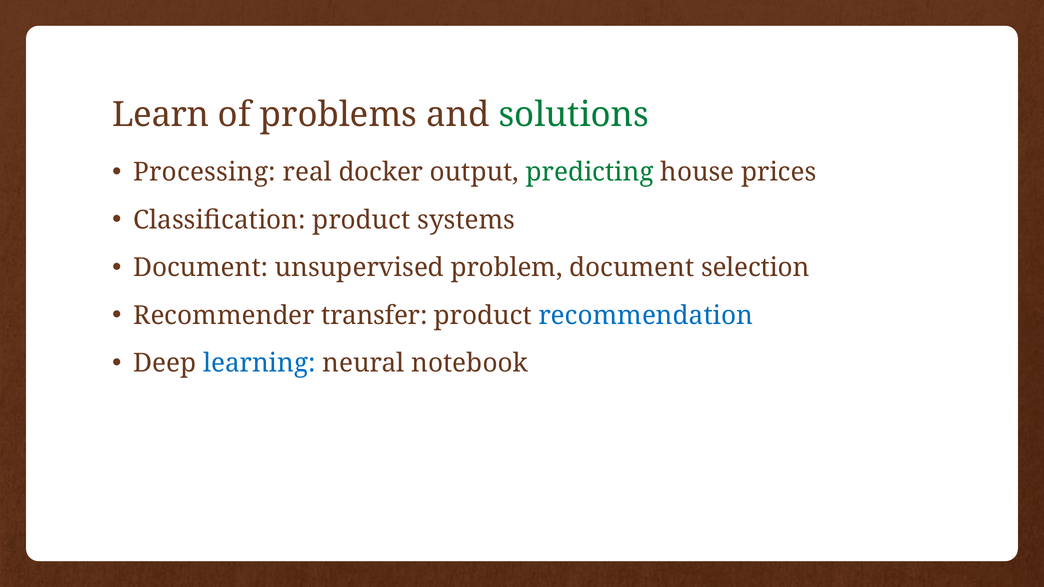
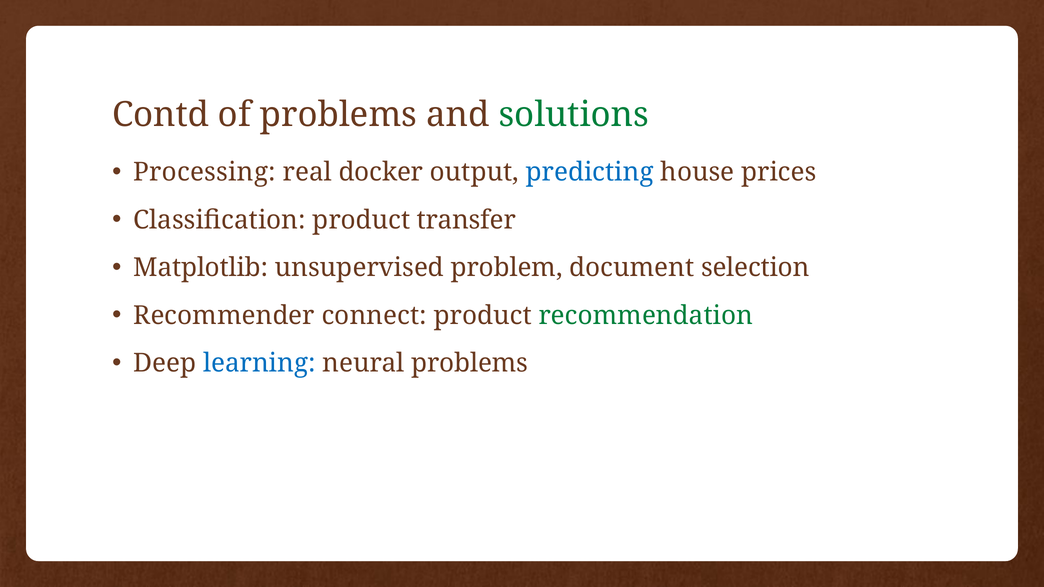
Learn: Learn -> Contd
predicting colour: green -> blue
systems: systems -> transfer
Document at (201, 268): Document -> Matplotlib
transfer: transfer -> connect
recommendation colour: blue -> green
neural notebook: notebook -> problems
